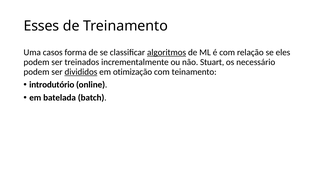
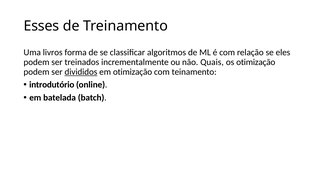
casos: casos -> livros
algoritmos underline: present -> none
Stuart: Stuart -> Quais
os necessário: necessário -> otimização
